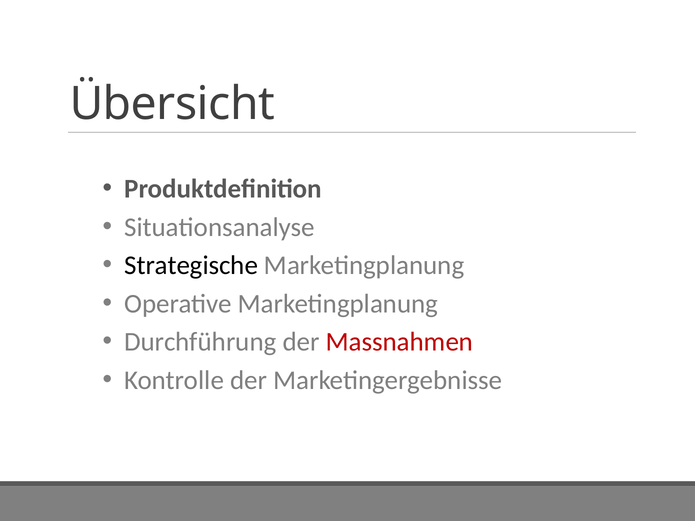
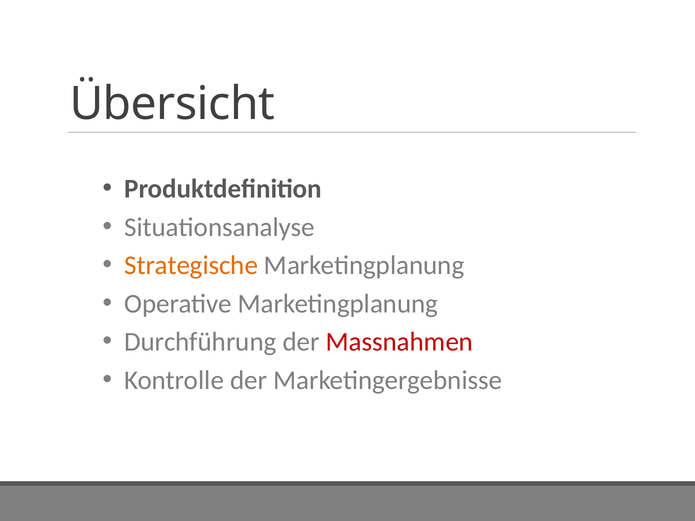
Strategische colour: black -> orange
